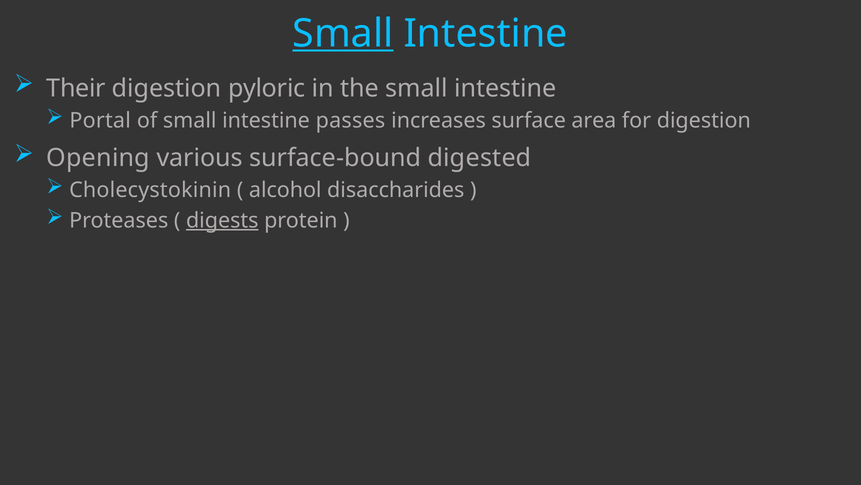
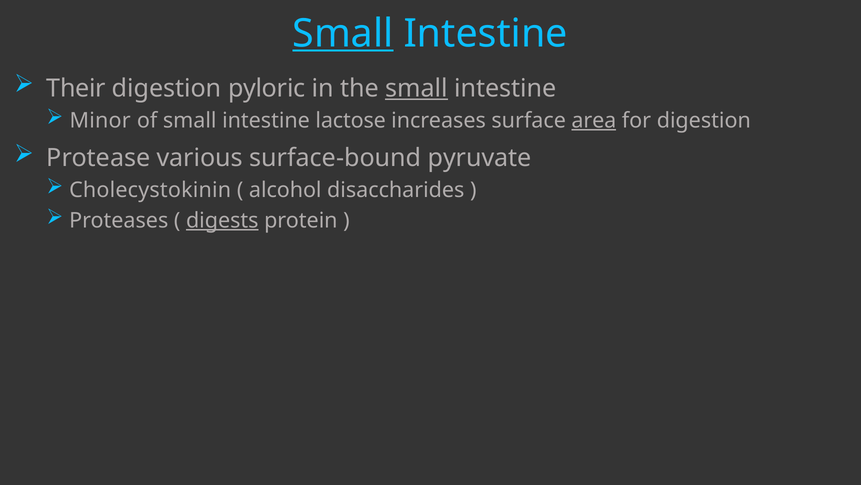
small at (416, 88) underline: none -> present
Portal: Portal -> Minor
passes: passes -> lactose
area underline: none -> present
Opening: Opening -> Protease
digested: digested -> pyruvate
